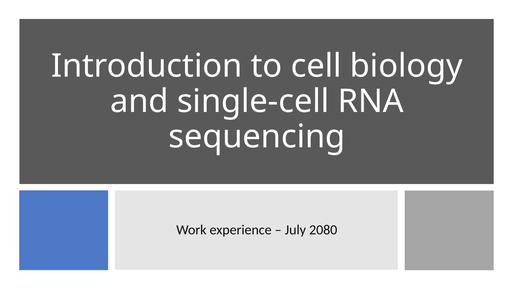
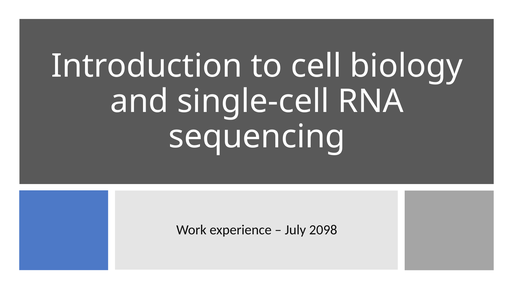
2080: 2080 -> 2098
